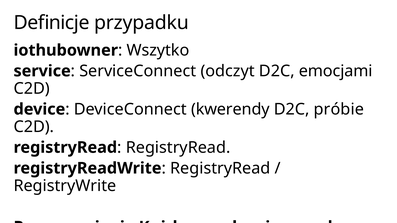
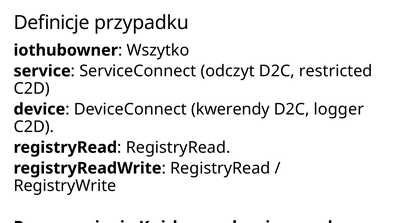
emocjami: emocjami -> restricted
próbie: próbie -> logger
